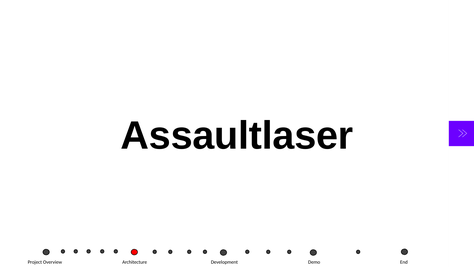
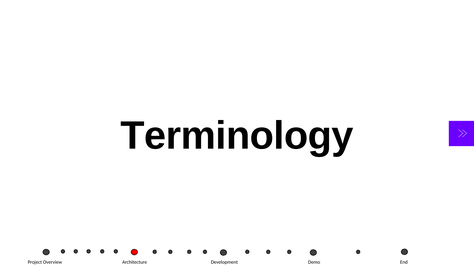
Assaultlaser: Assaultlaser -> Terminology
